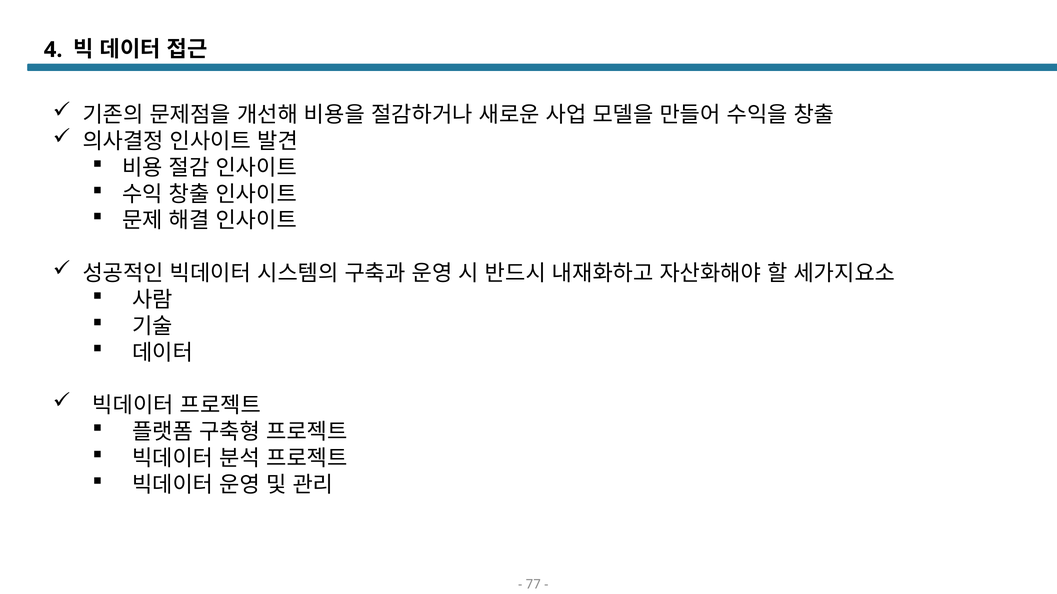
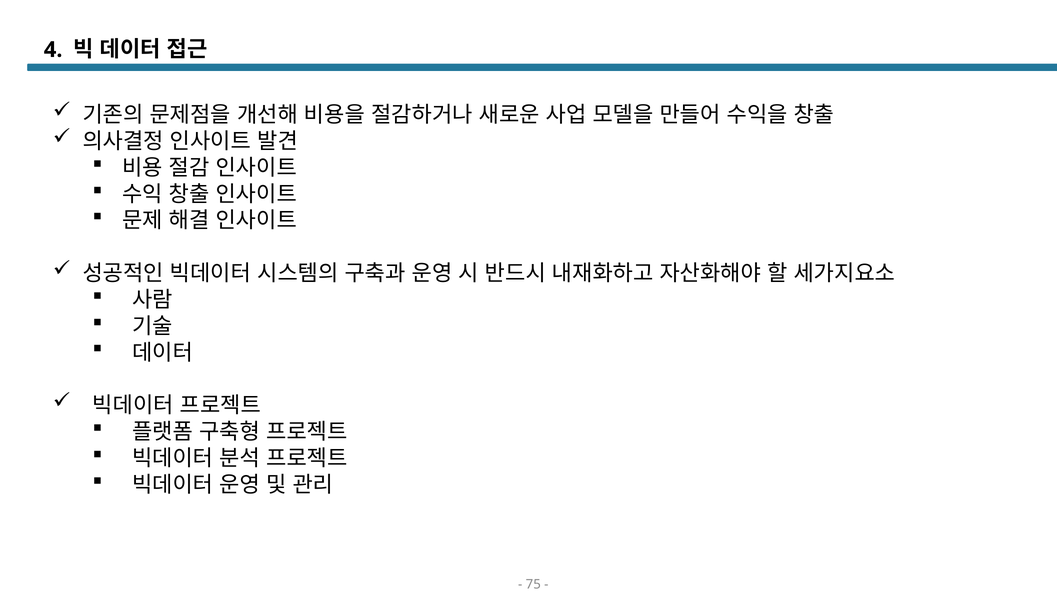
77: 77 -> 75
